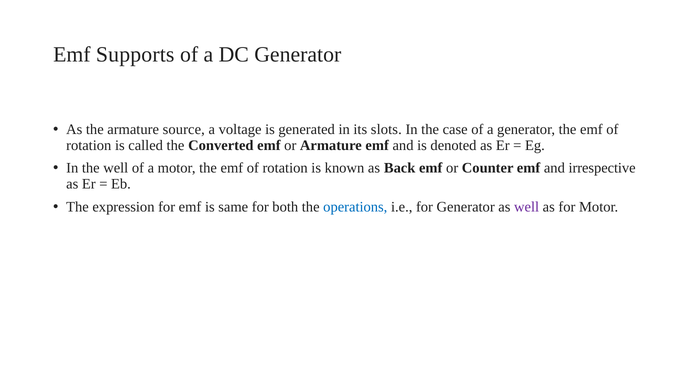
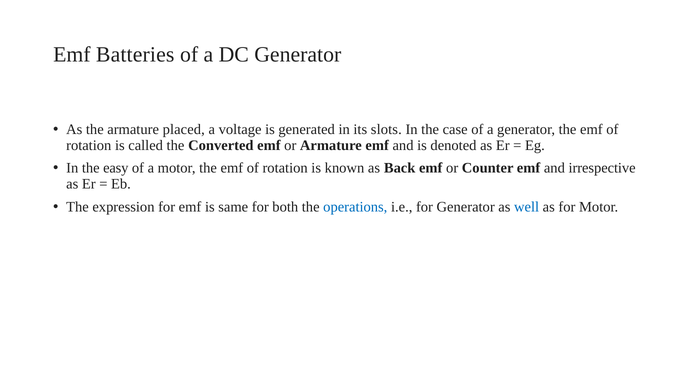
Supports: Supports -> Batteries
source: source -> placed
the well: well -> easy
well at (527, 207) colour: purple -> blue
